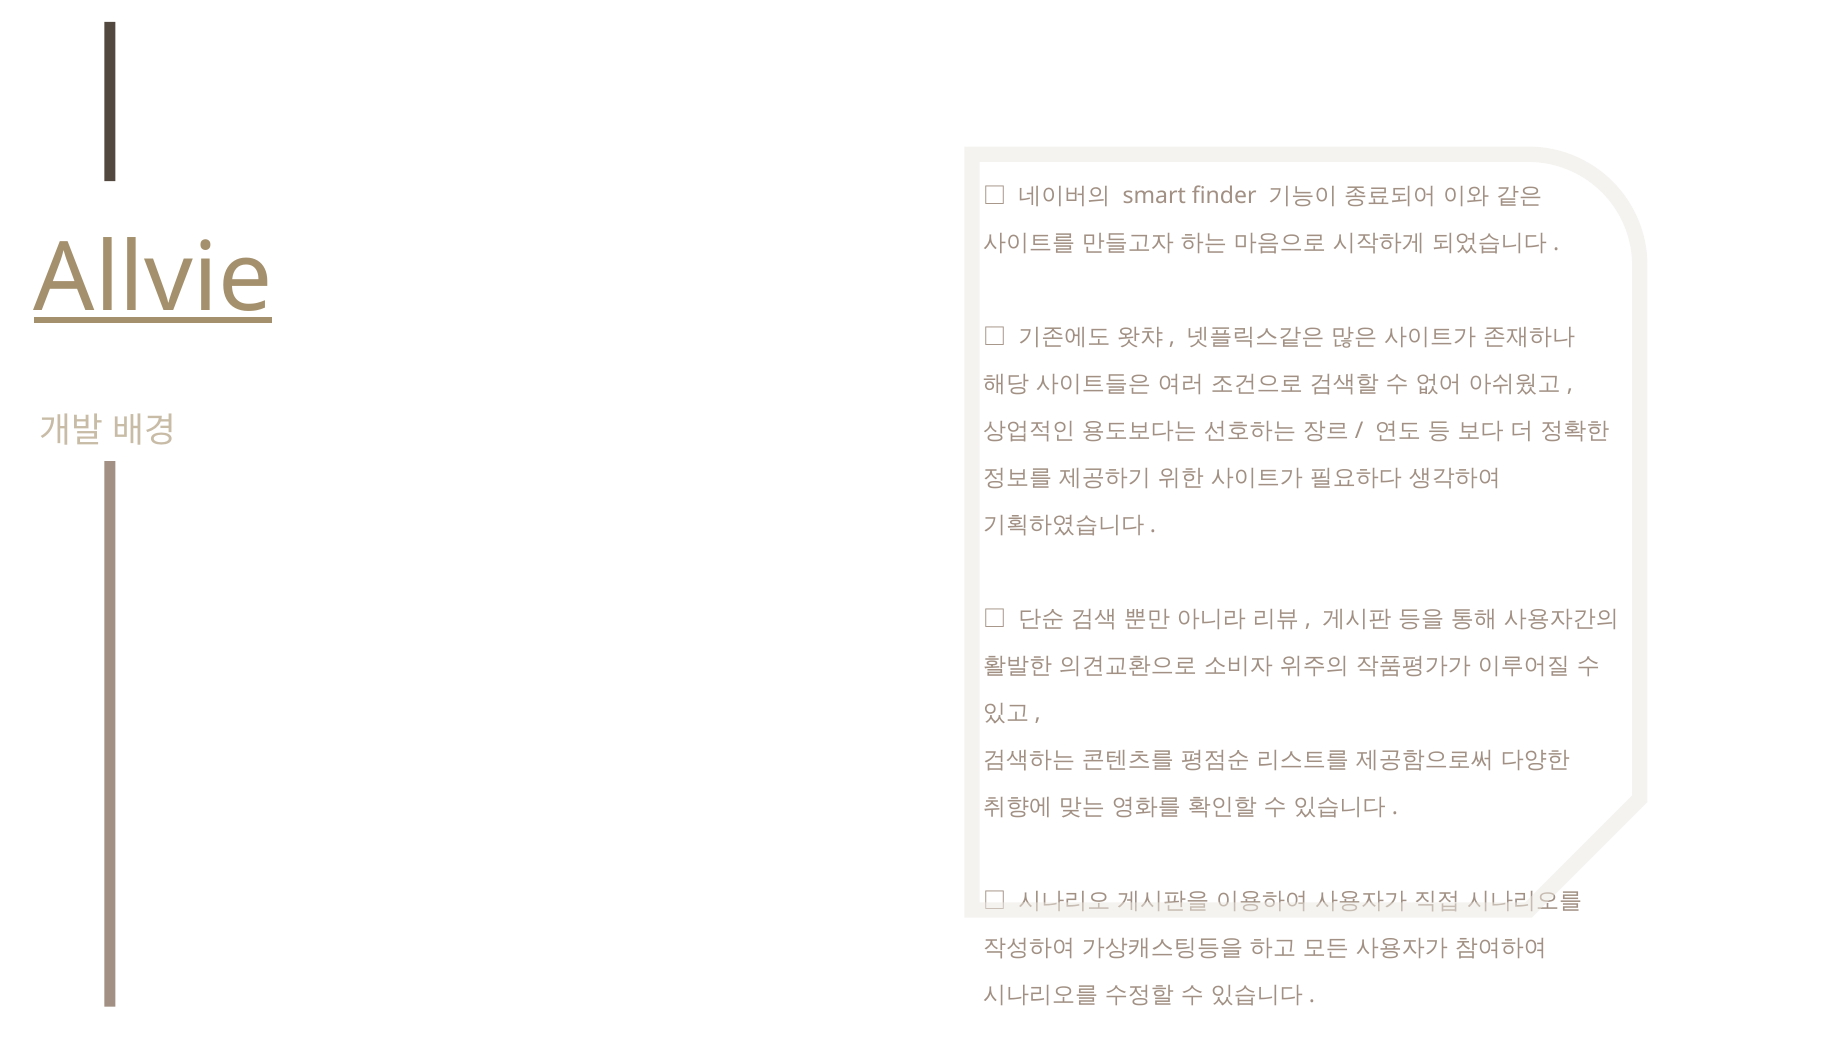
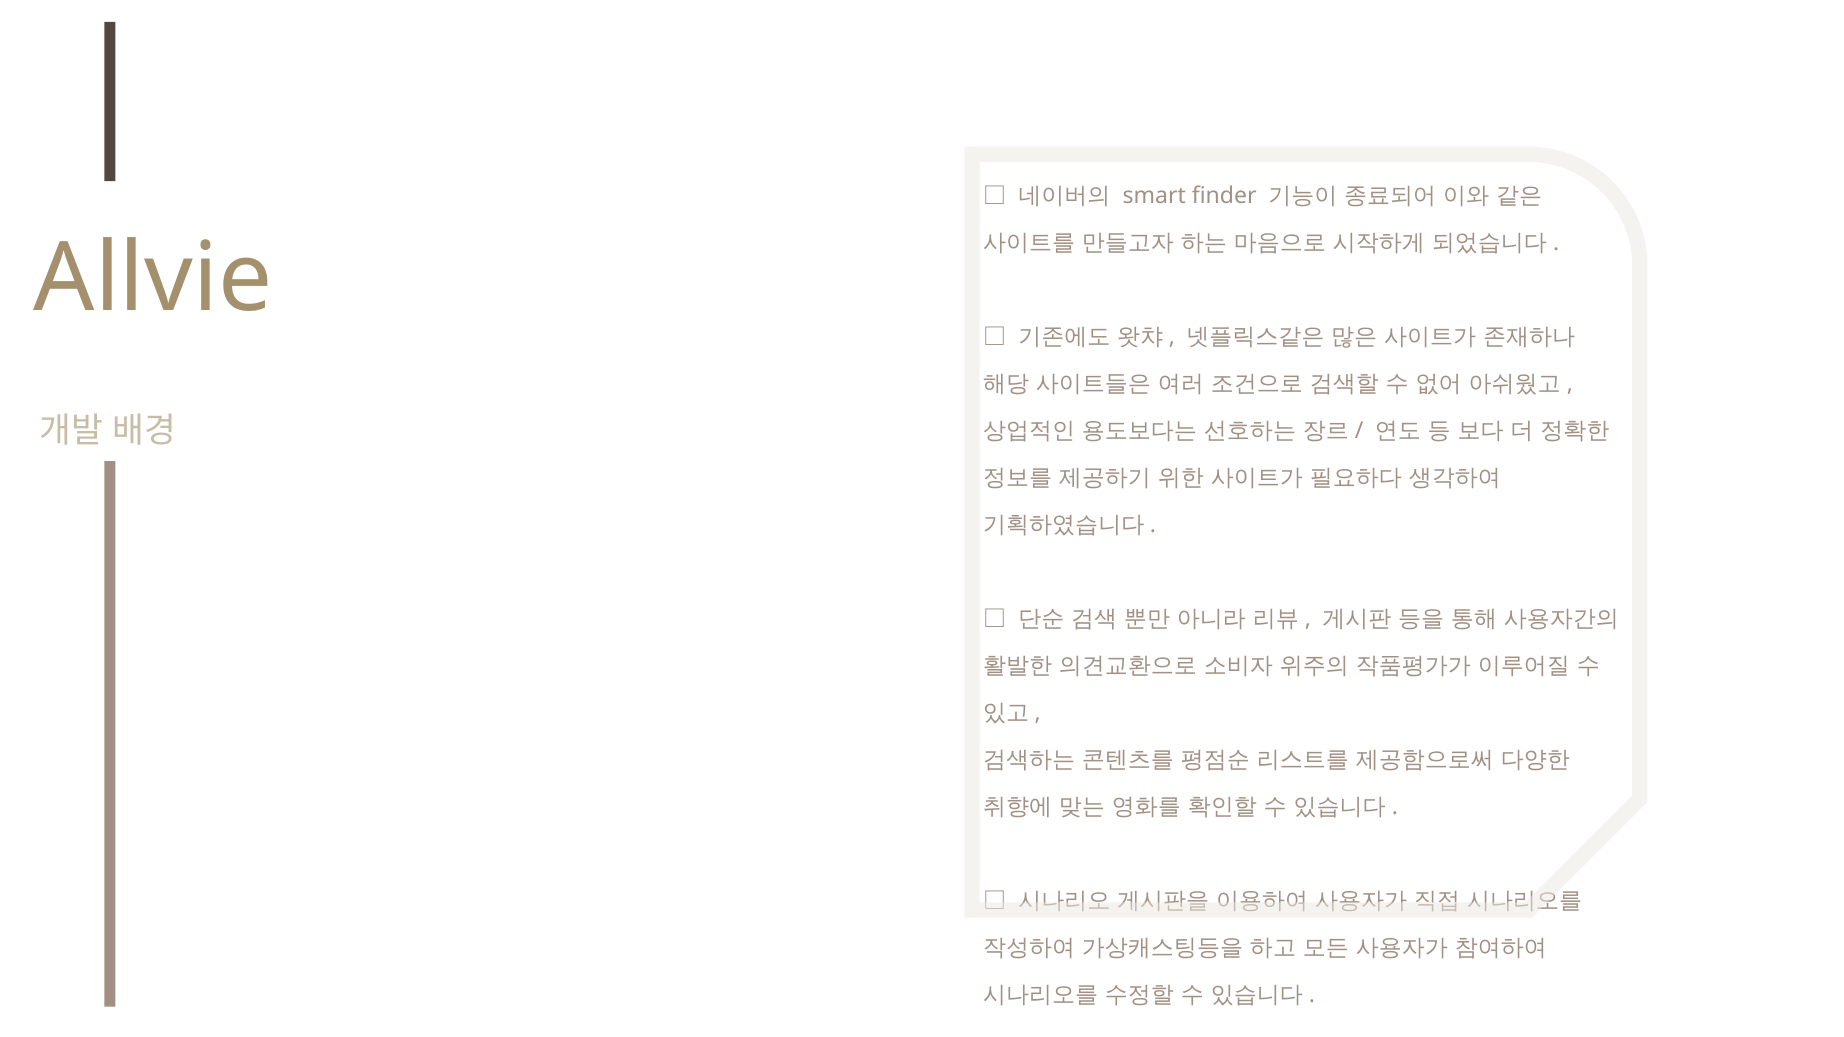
Allvie underline: present -> none
